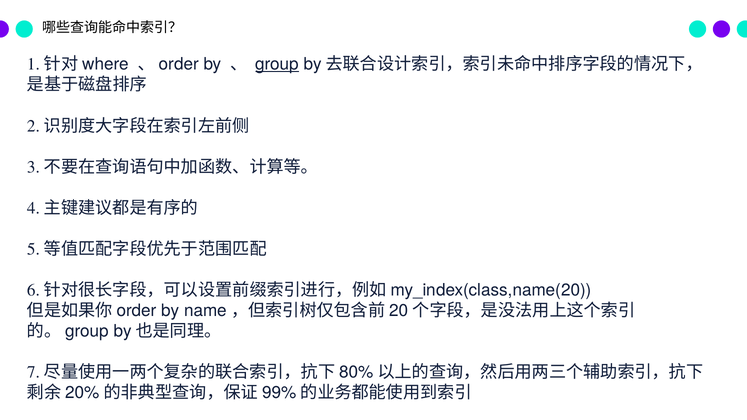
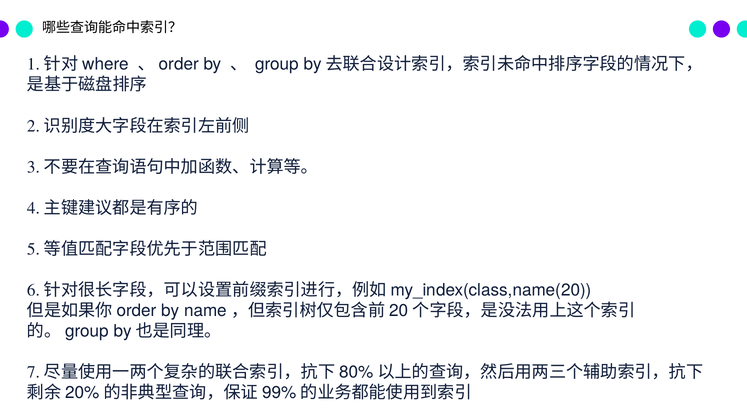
group underline: present -> none
